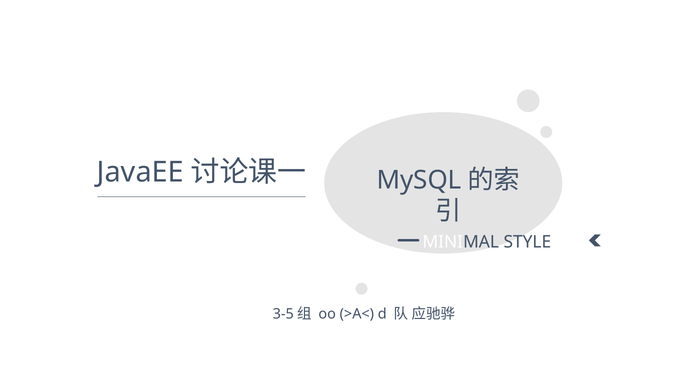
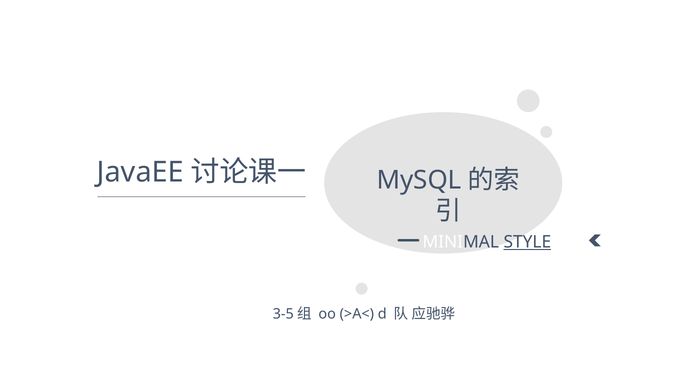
STYLE underline: none -> present
